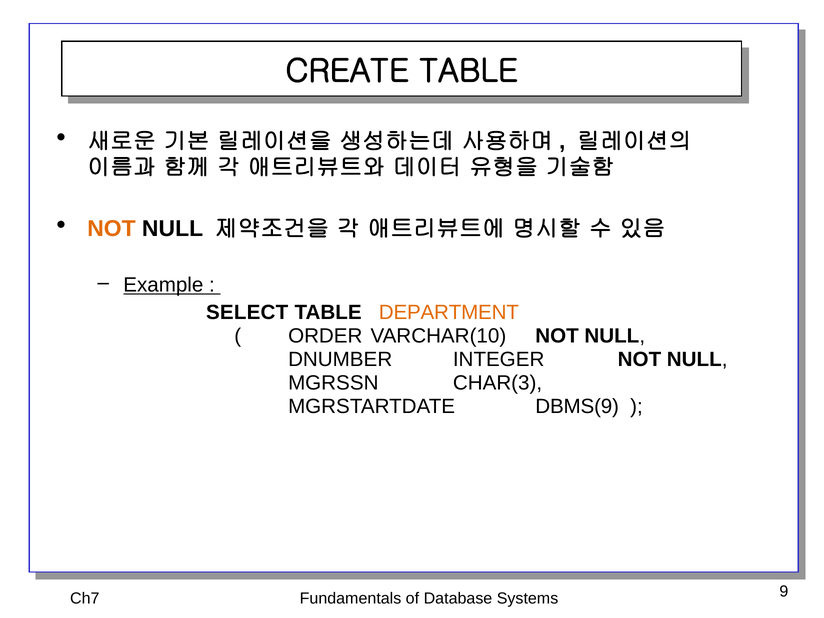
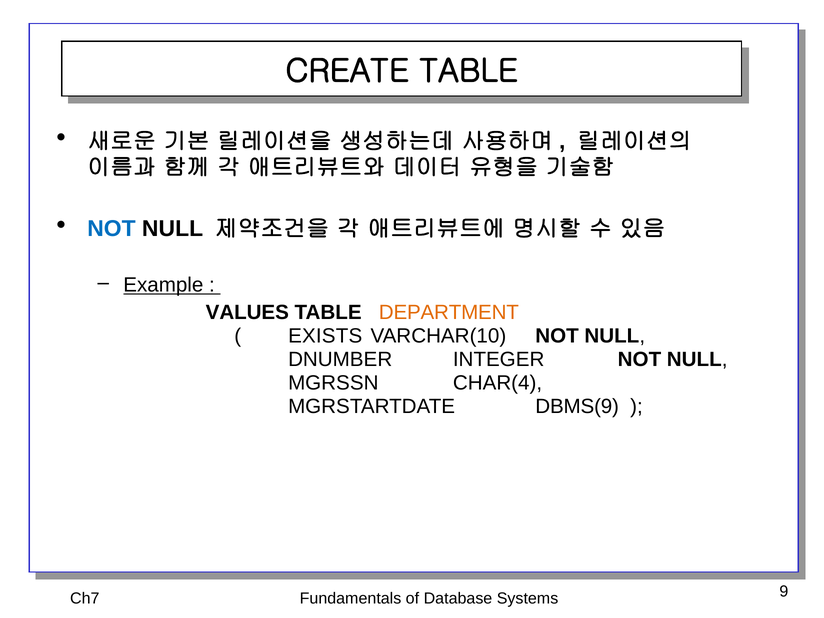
NOT at (111, 229) colour: orange -> blue
SELECT: SELECT -> VALUES
ORDER: ORDER -> EXISTS
CHAR(3: CHAR(3 -> CHAR(4
